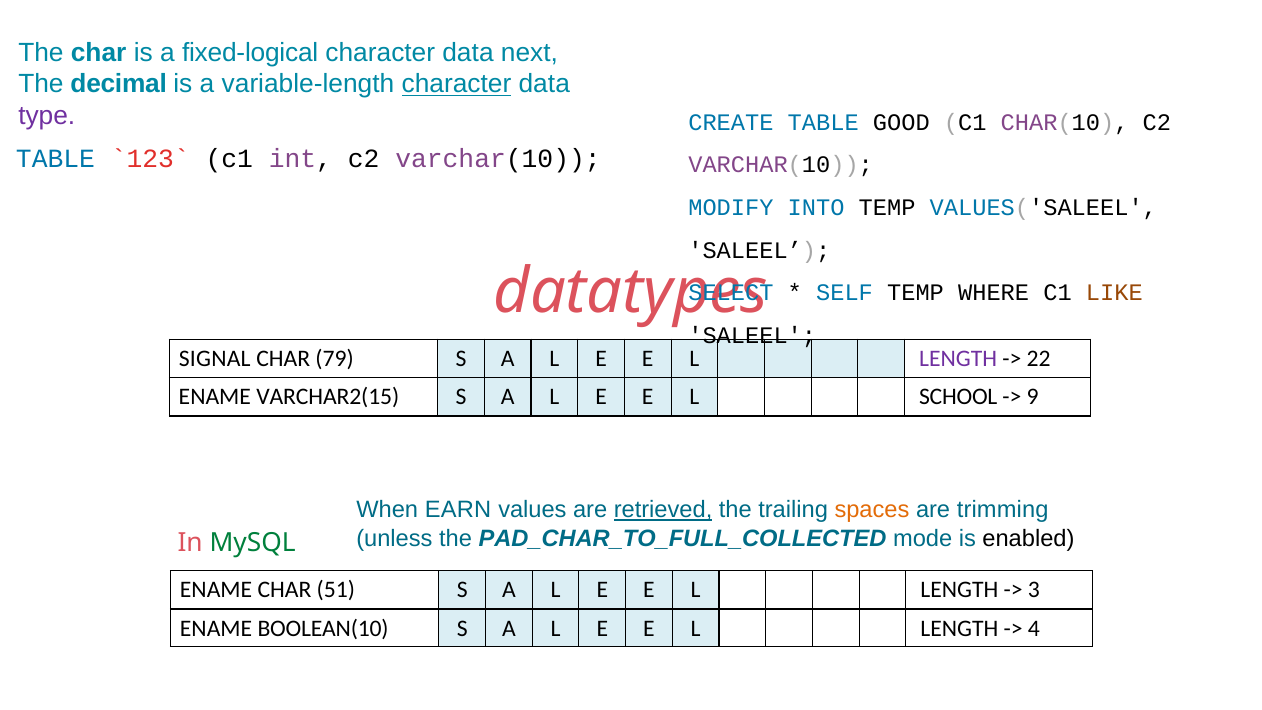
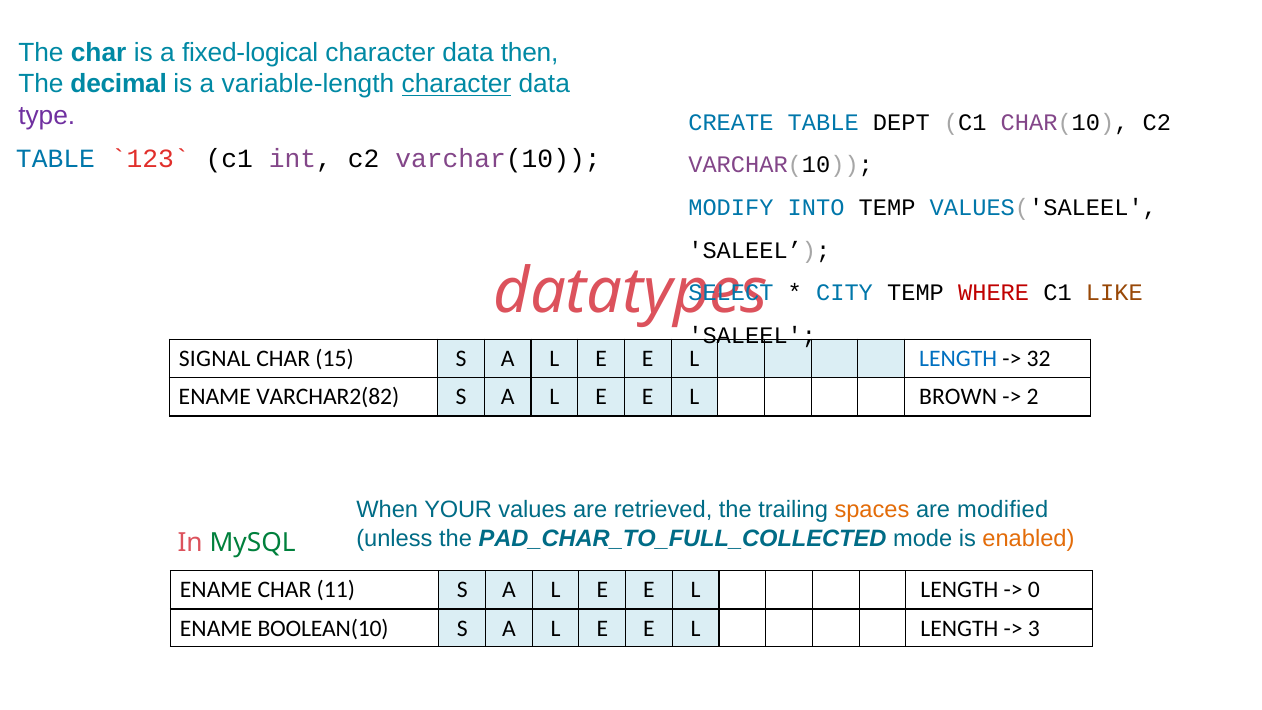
next: next -> then
GOOD: GOOD -> DEPT
SELF: SELF -> CITY
WHERE colour: black -> red
79: 79 -> 15
LENGTH at (958, 359) colour: purple -> blue
22: 22 -> 32
VARCHAR2(15: VARCHAR2(15 -> VARCHAR2(82
SCHOOL: SCHOOL -> BROWN
9: 9 -> 2
EARN: EARN -> YOUR
retrieved underline: present -> none
trimming: trimming -> modified
enabled colour: black -> orange
51: 51 -> 11
3: 3 -> 0
4: 4 -> 3
